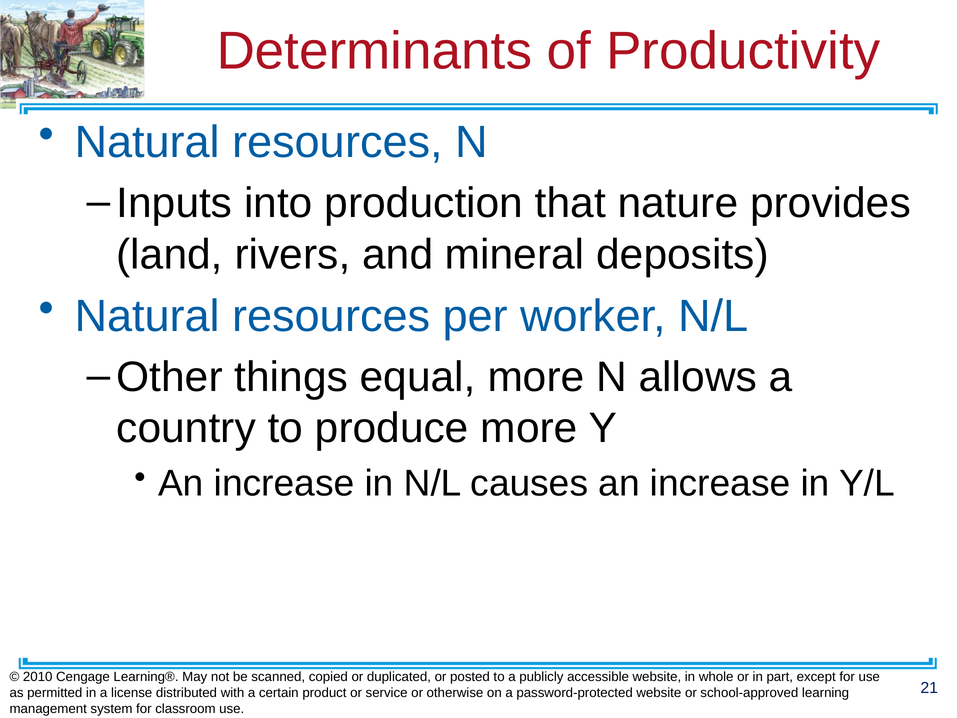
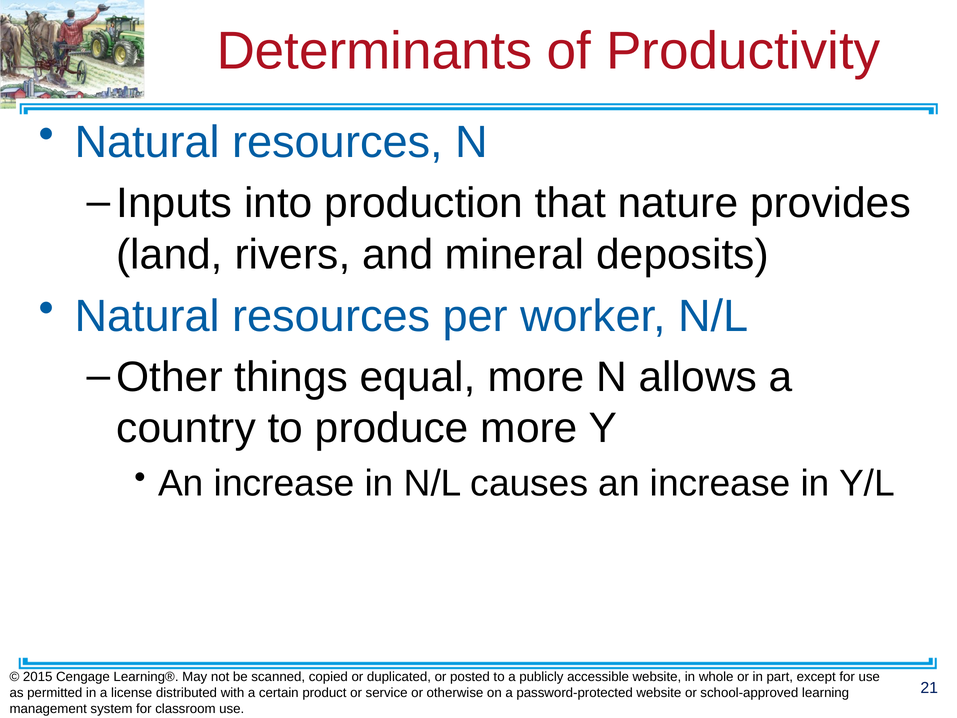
2010: 2010 -> 2015
